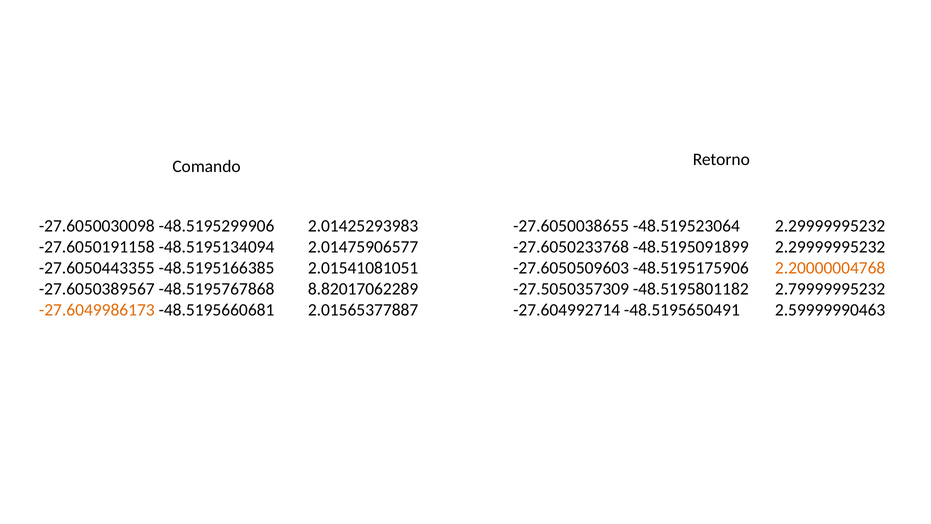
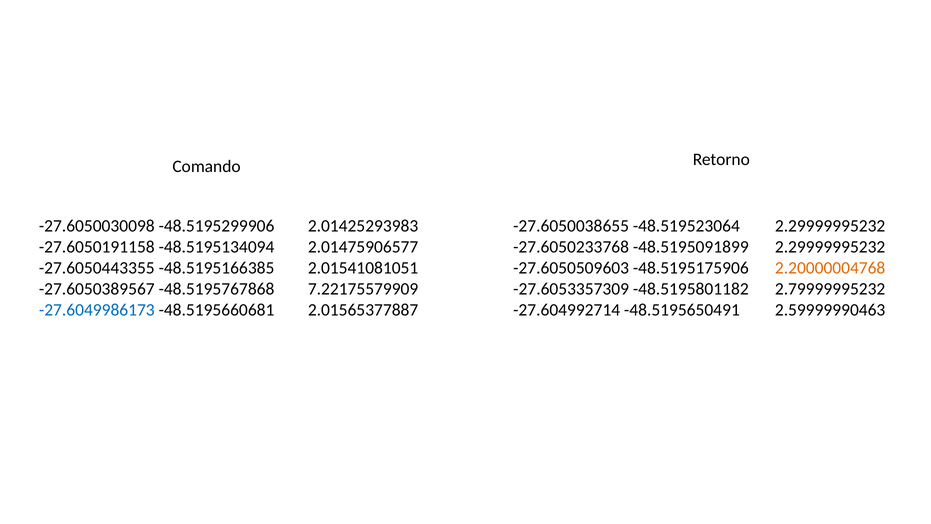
8.82017062289: 8.82017062289 -> 7.22175579909
-27.5050357309: -27.5050357309 -> -27.6053357309
-27.6049986173 colour: orange -> blue
